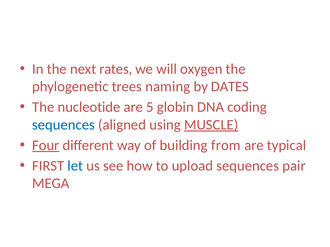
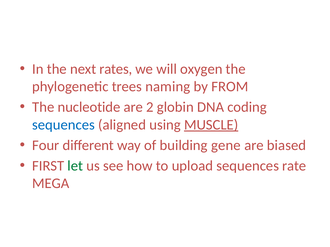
DATES: DATES -> FROM
5: 5 -> 2
Four underline: present -> none
from: from -> gene
typical: typical -> biased
let colour: blue -> green
pair: pair -> rate
